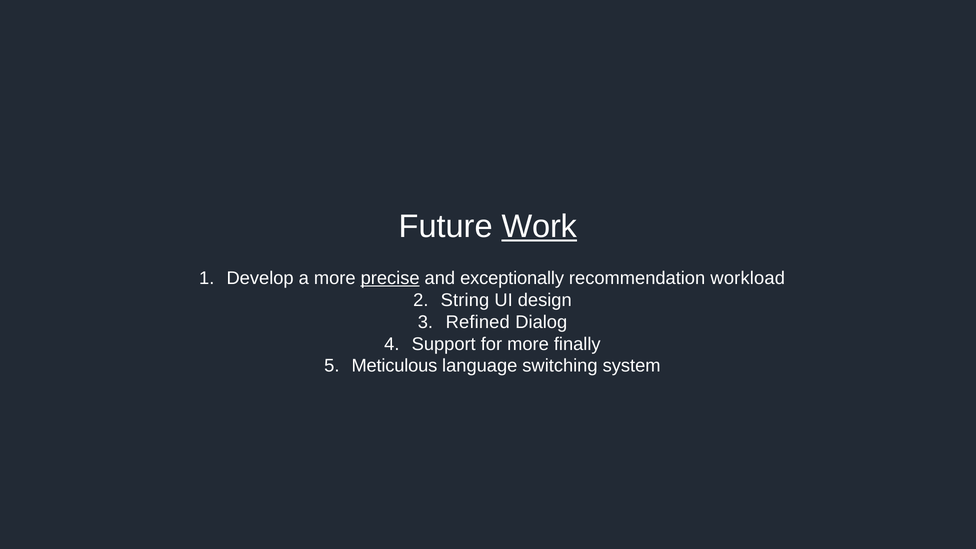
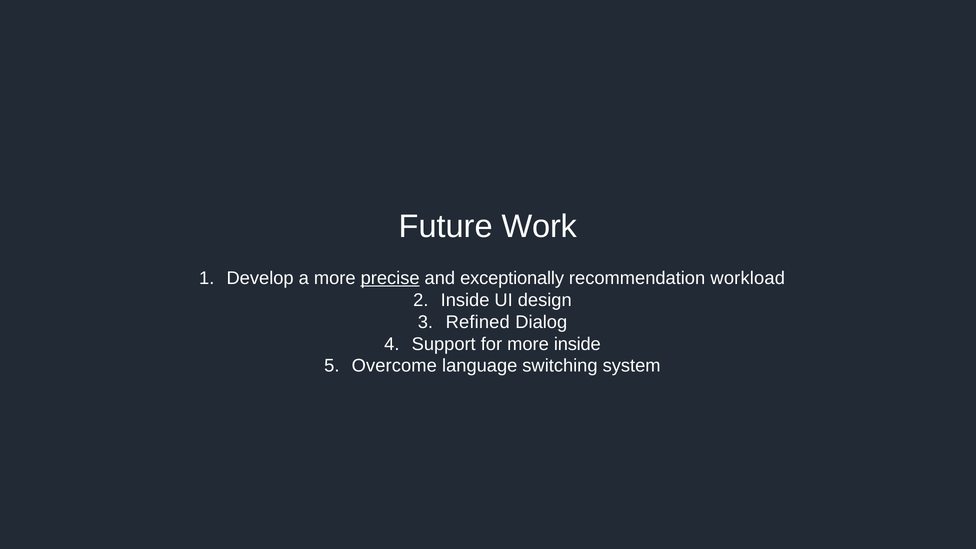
Work underline: present -> none
String at (465, 300): String -> Inside
more finally: finally -> inside
Meticulous: Meticulous -> Overcome
